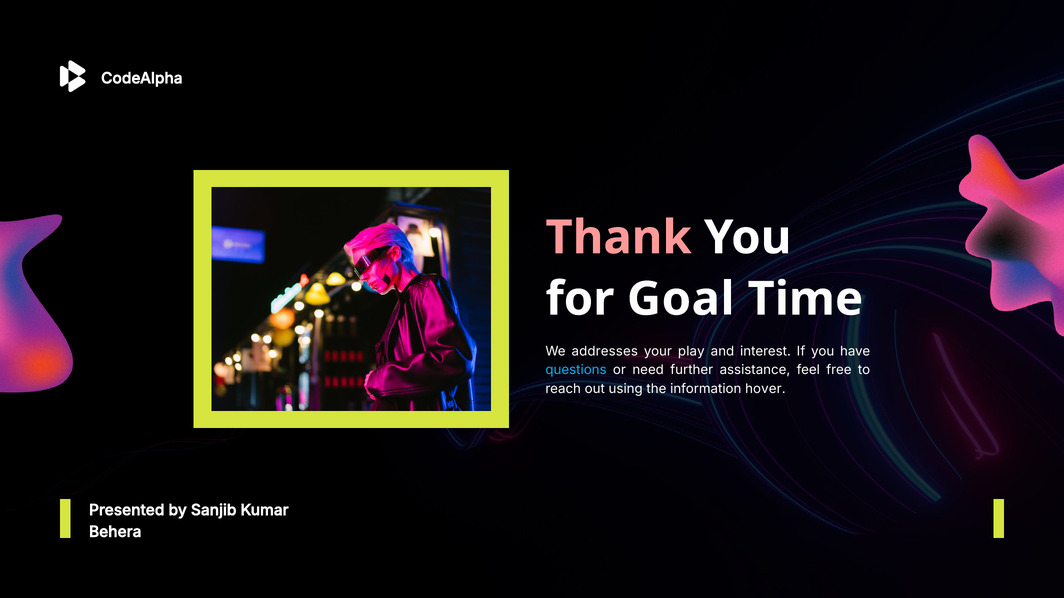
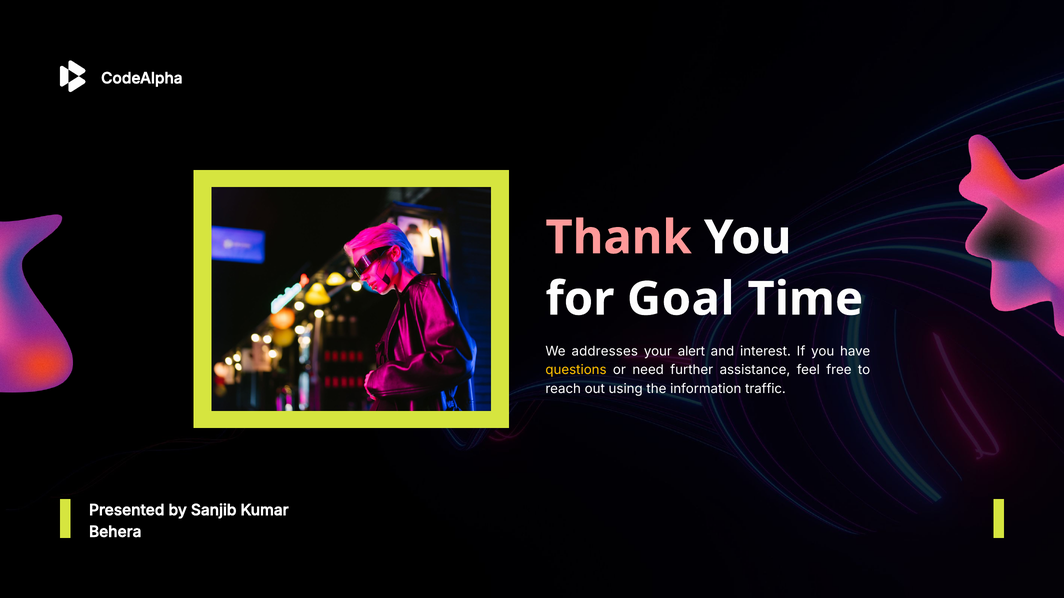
play: play -> alert
questions colour: light blue -> yellow
hover: hover -> traffic
